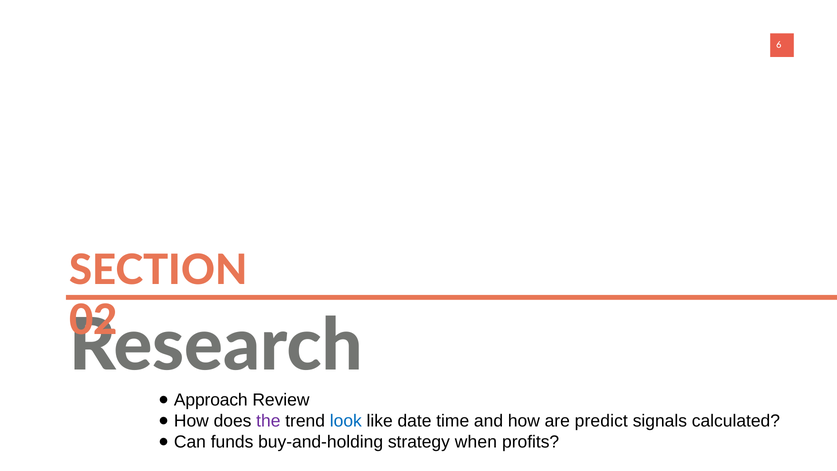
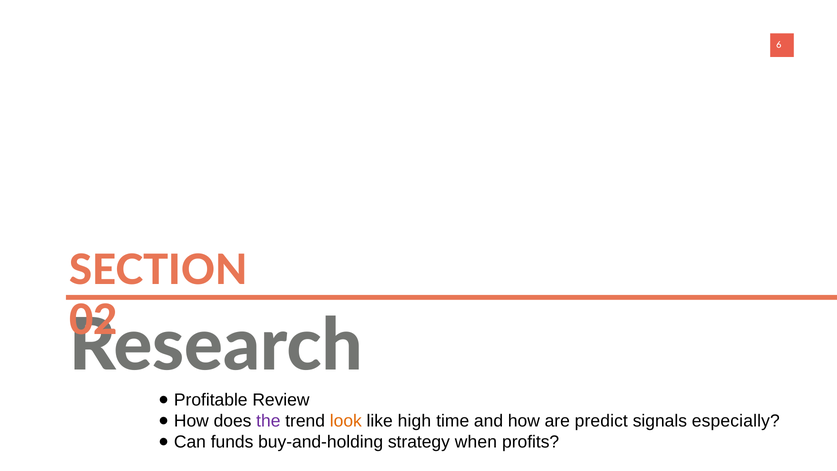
Approach: Approach -> Profitable
look colour: blue -> orange
date: date -> high
calculated: calculated -> especially
